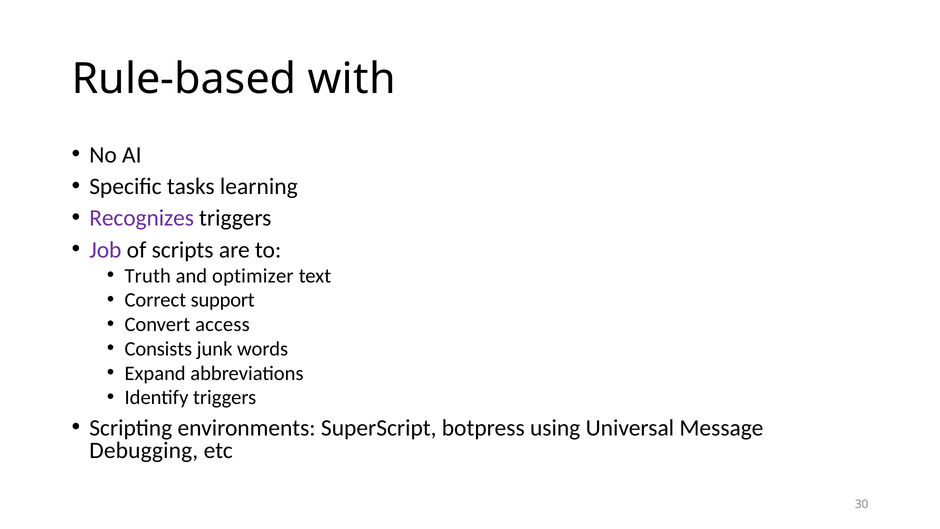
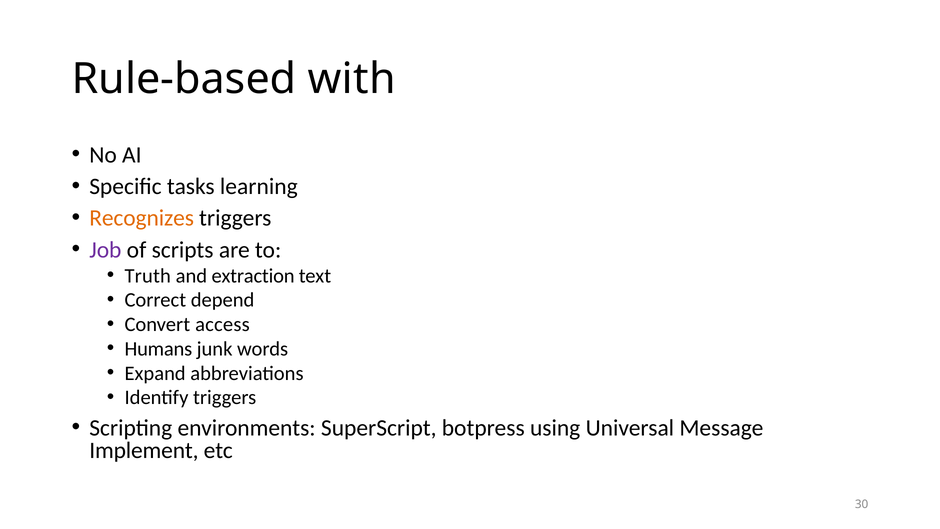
Recognizes colour: purple -> orange
optimizer: optimizer -> extraction
support: support -> depend
Consists: Consists -> Humans
Debugging: Debugging -> Implement
